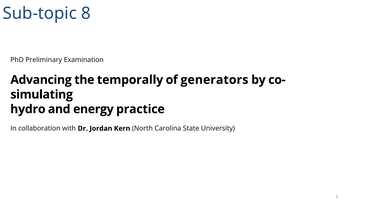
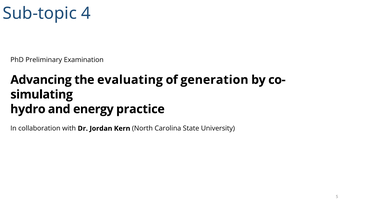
8: 8 -> 4
temporally: temporally -> evaluating
generators: generators -> generation
